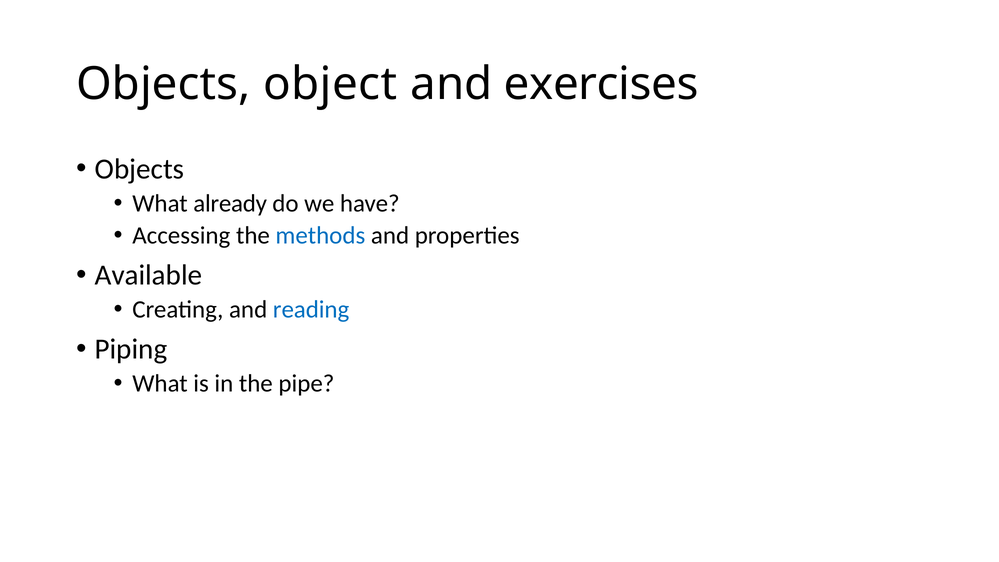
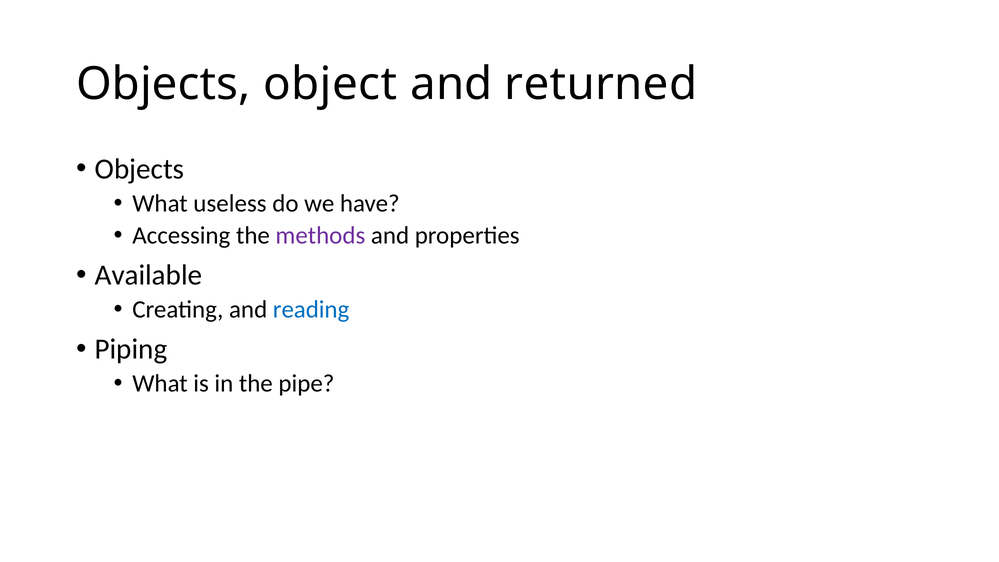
exercises: exercises -> returned
already: already -> useless
methods colour: blue -> purple
